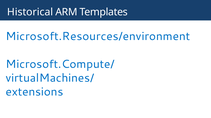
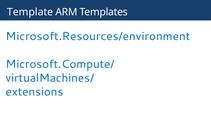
Historical: Historical -> Template
